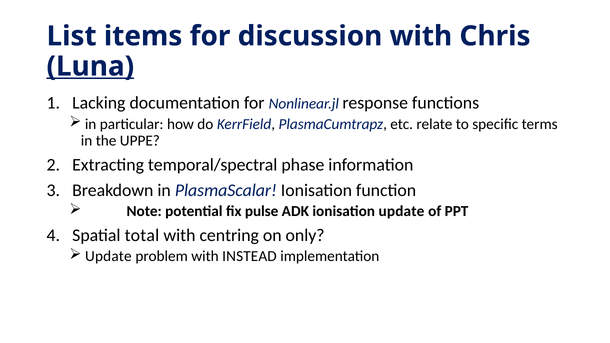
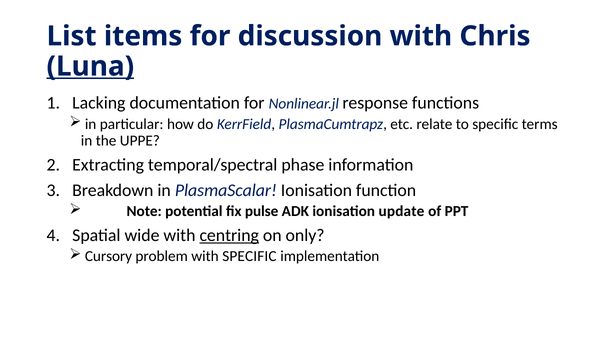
total: total -> wide
centring underline: none -> present
Update at (108, 256): Update -> Cursory
with INSTEAD: INSTEAD -> SPECIFIC
